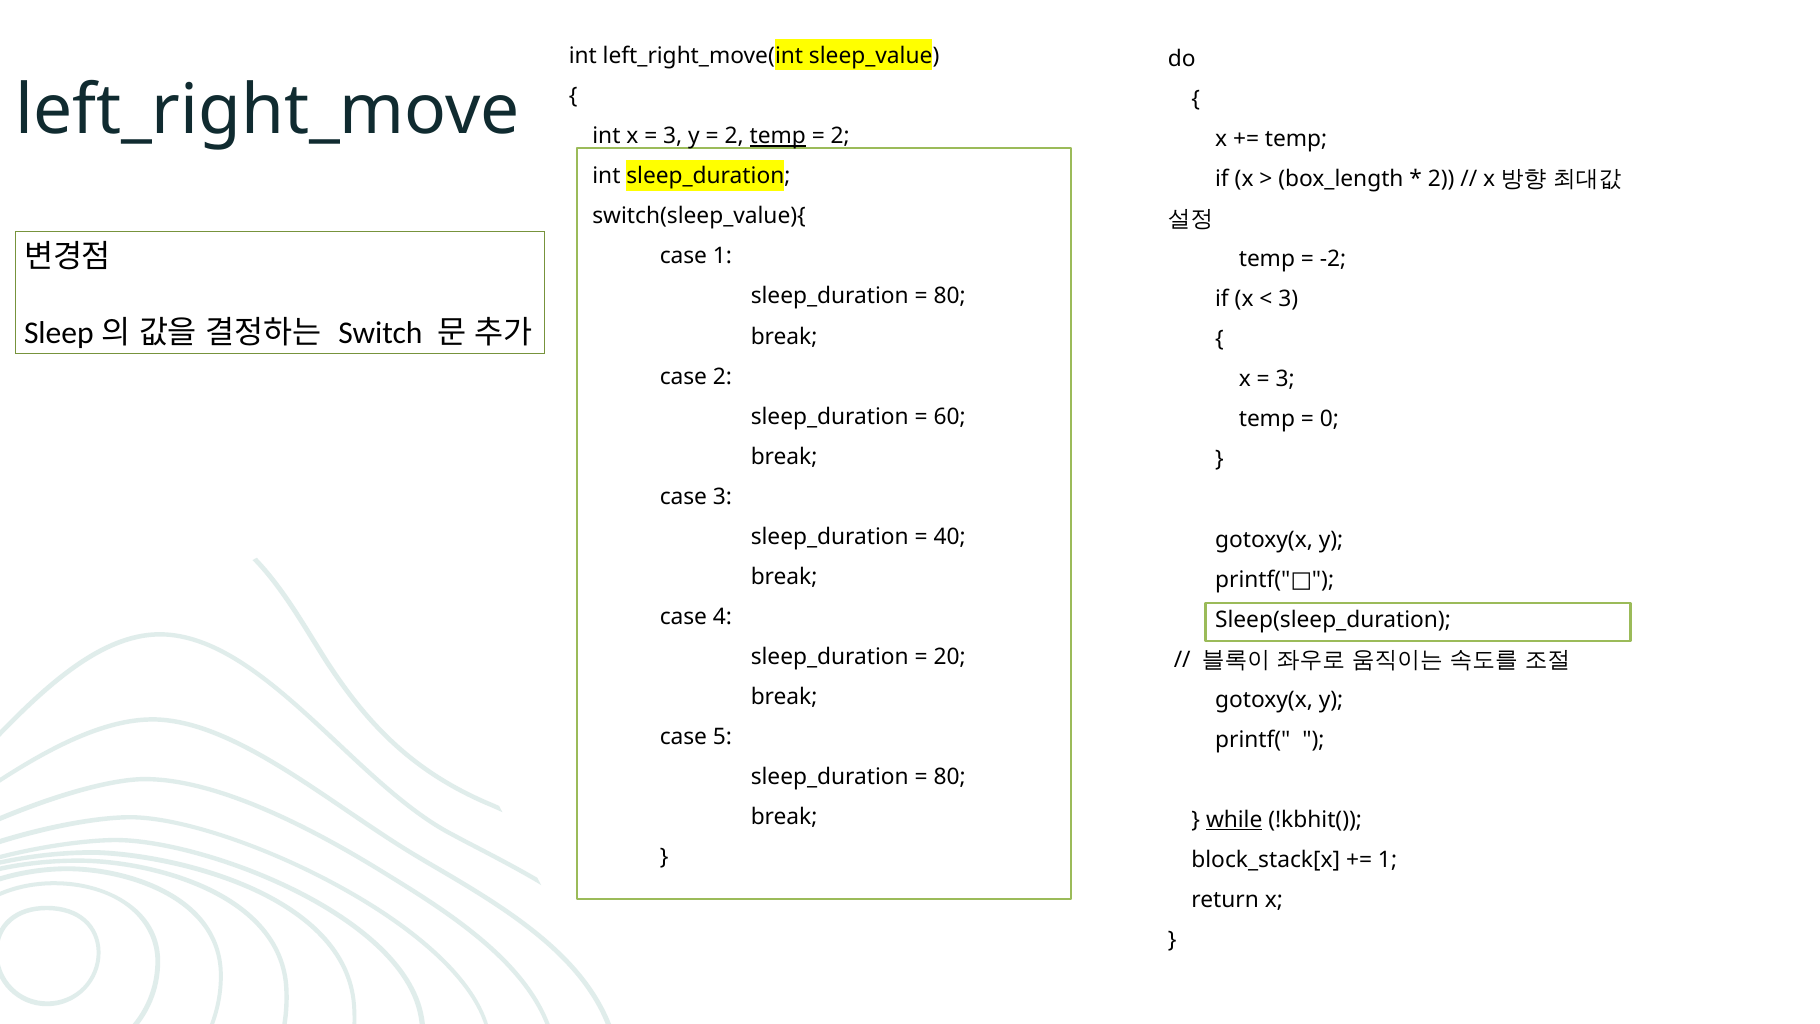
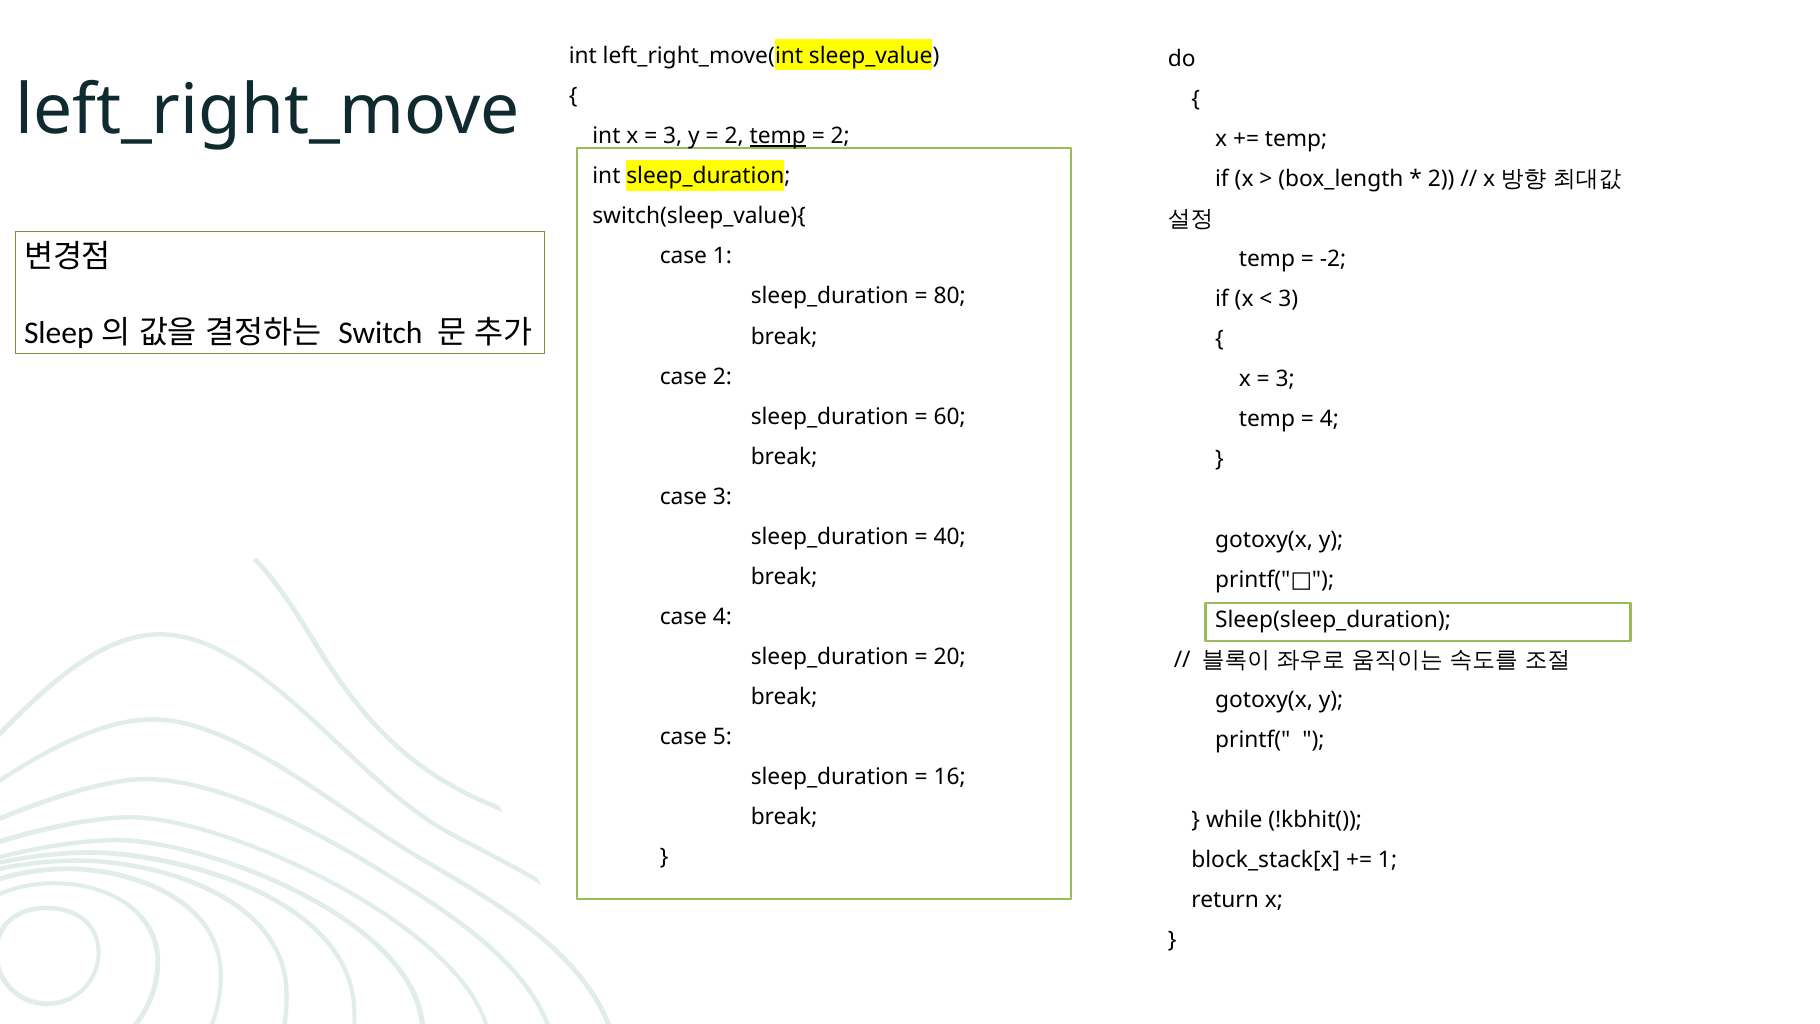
0 at (1329, 419): 0 -> 4
80 at (950, 777): 80 -> 16
while underline: present -> none
